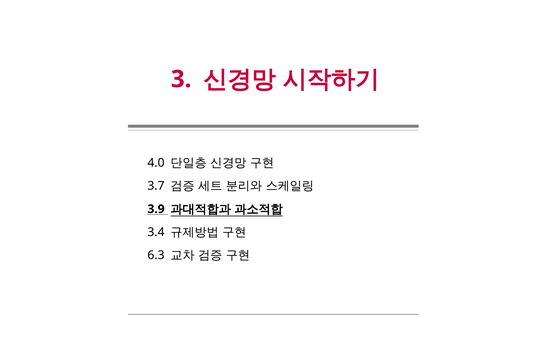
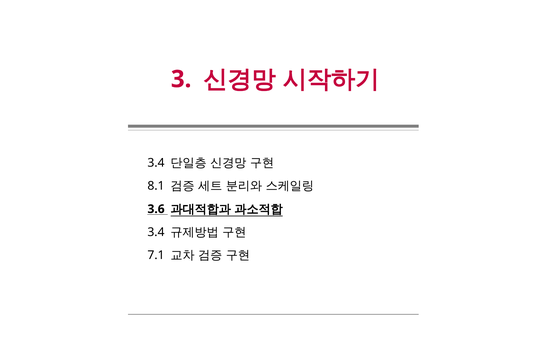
4.0 at (156, 163): 4.0 -> 3.4
3.7: 3.7 -> 8.1
3.9: 3.9 -> 3.6
6.3: 6.3 -> 7.1
